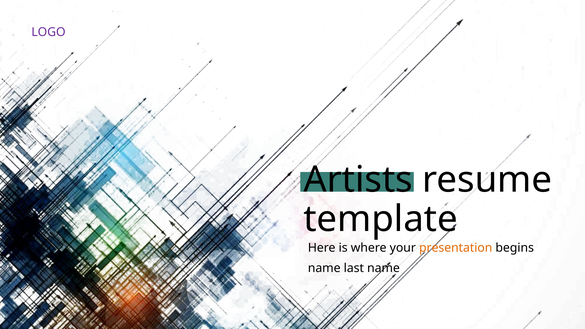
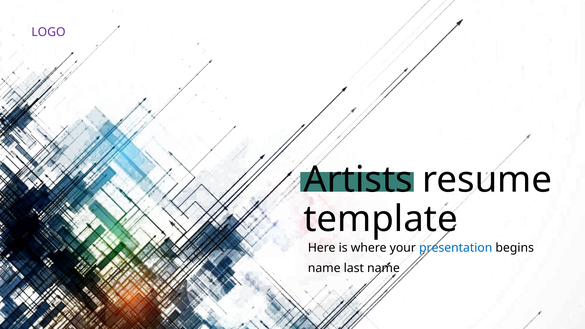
presentation colour: orange -> blue
